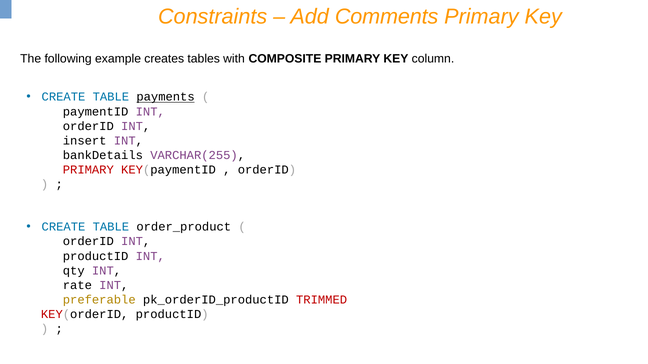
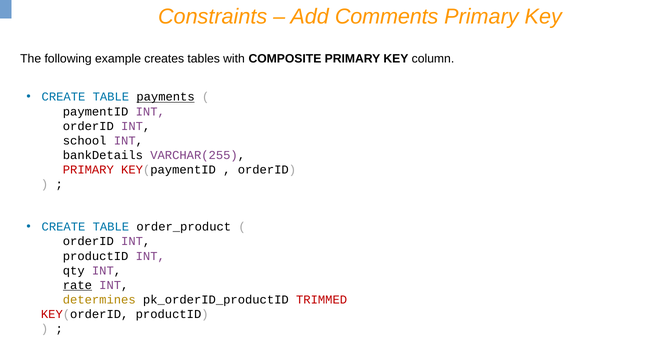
insert: insert -> school
rate underline: none -> present
preferable: preferable -> determines
